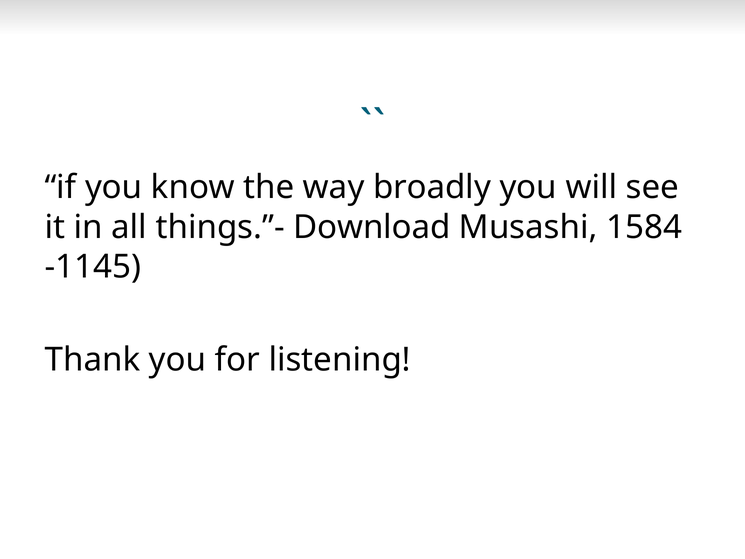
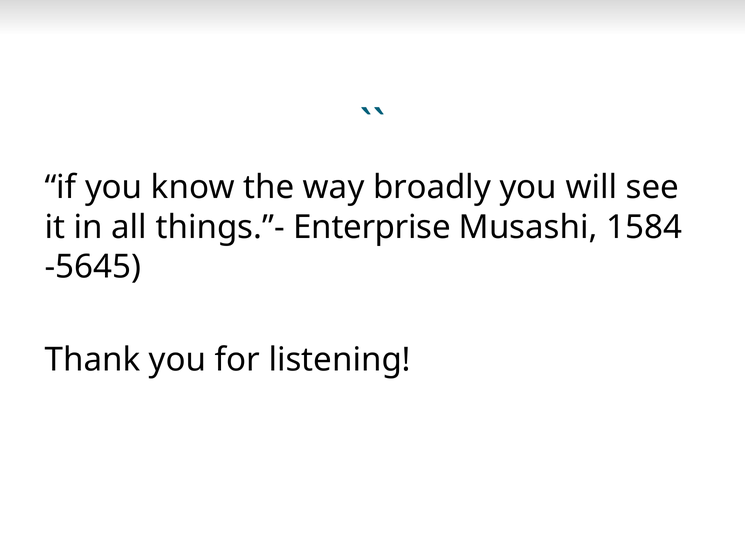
Download: Download -> Enterprise
-1145: -1145 -> -5645
